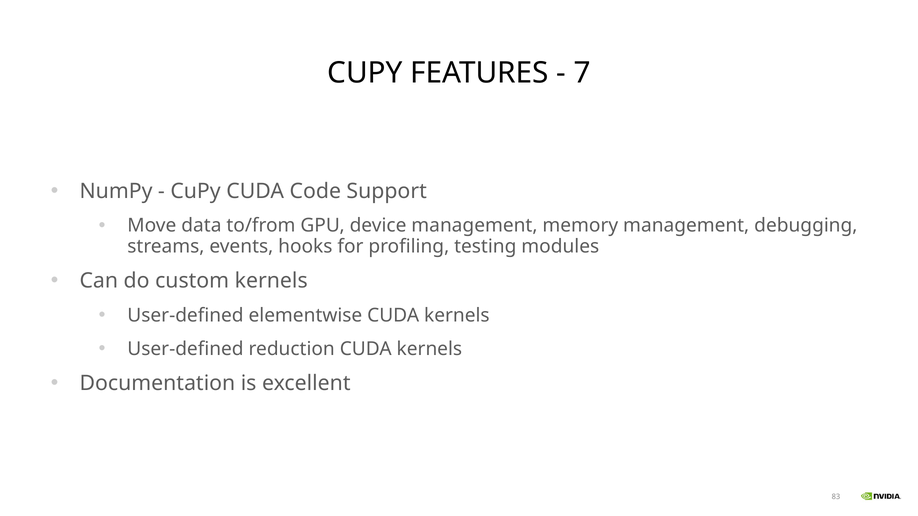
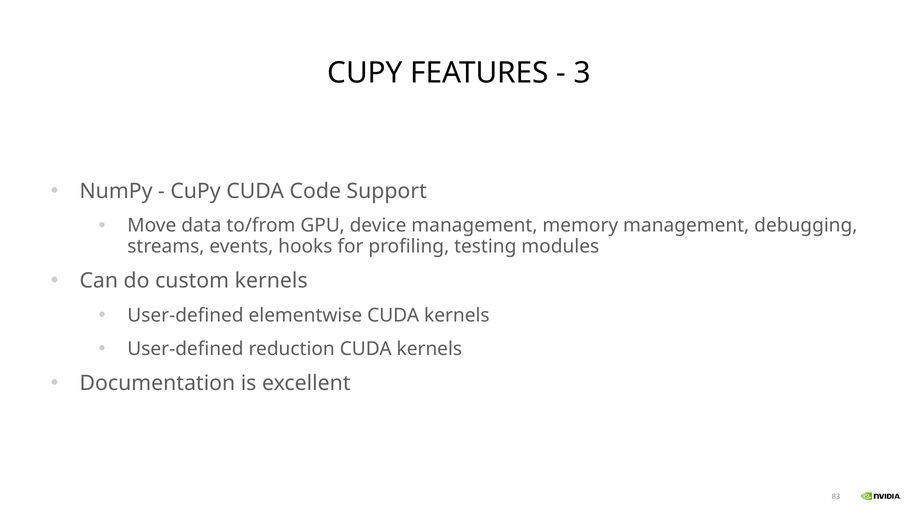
7: 7 -> 3
